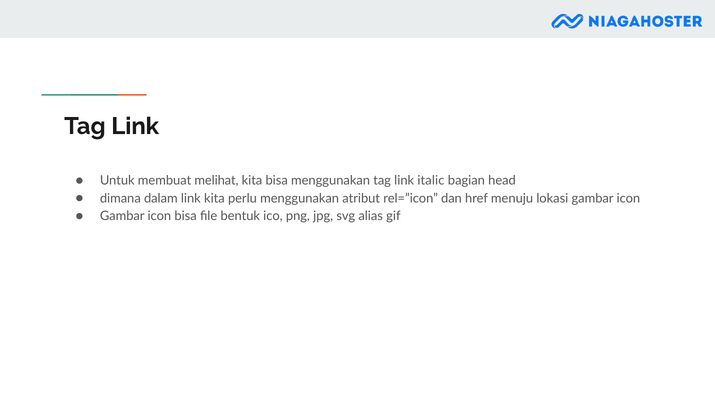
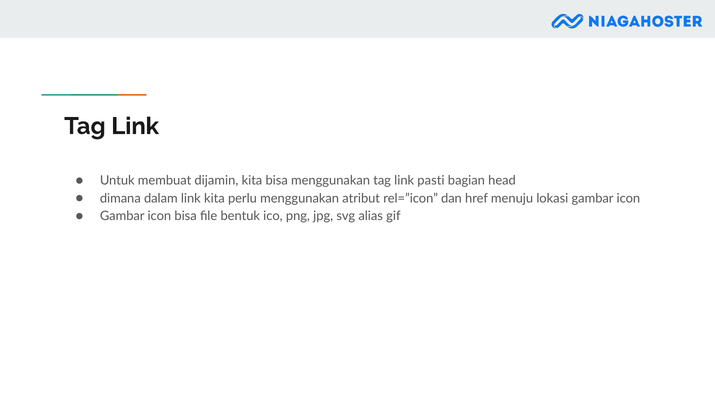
melihat: melihat -> dijamin
italic: italic -> pasti
